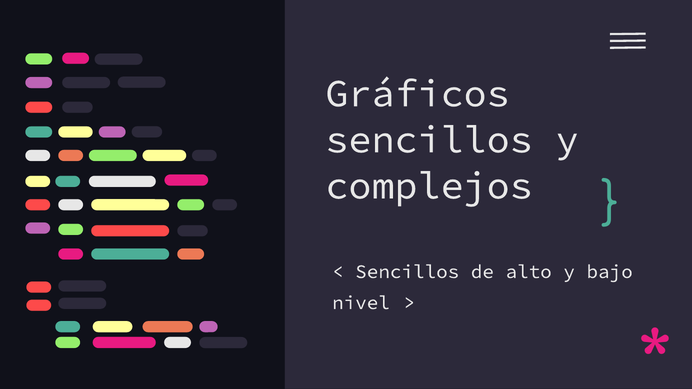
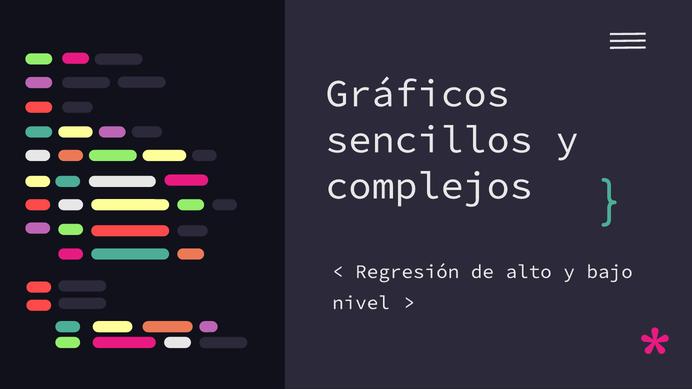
Sencillos at (407, 272): Sencillos -> Regresión
